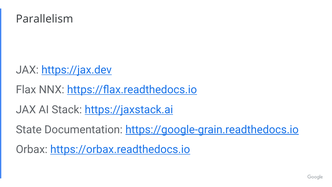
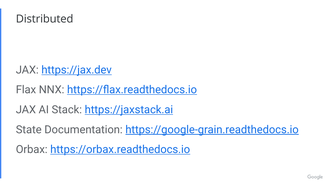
Parallelism: Parallelism -> Distributed
